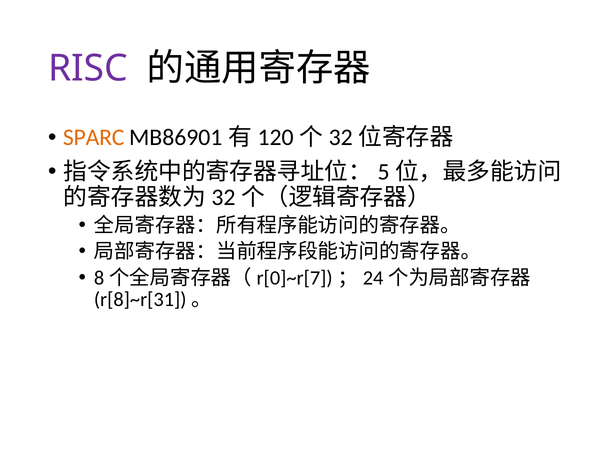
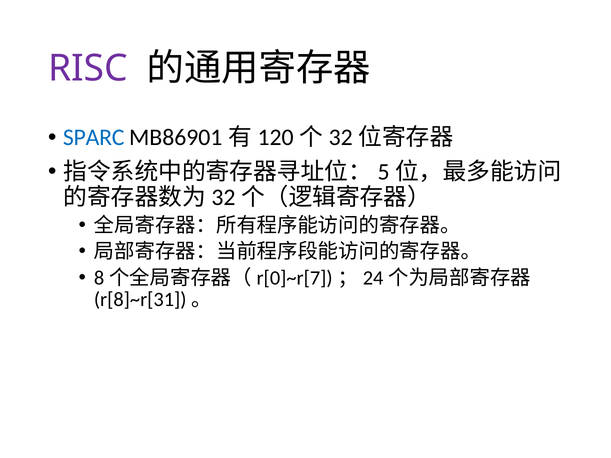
SPARC colour: orange -> blue
